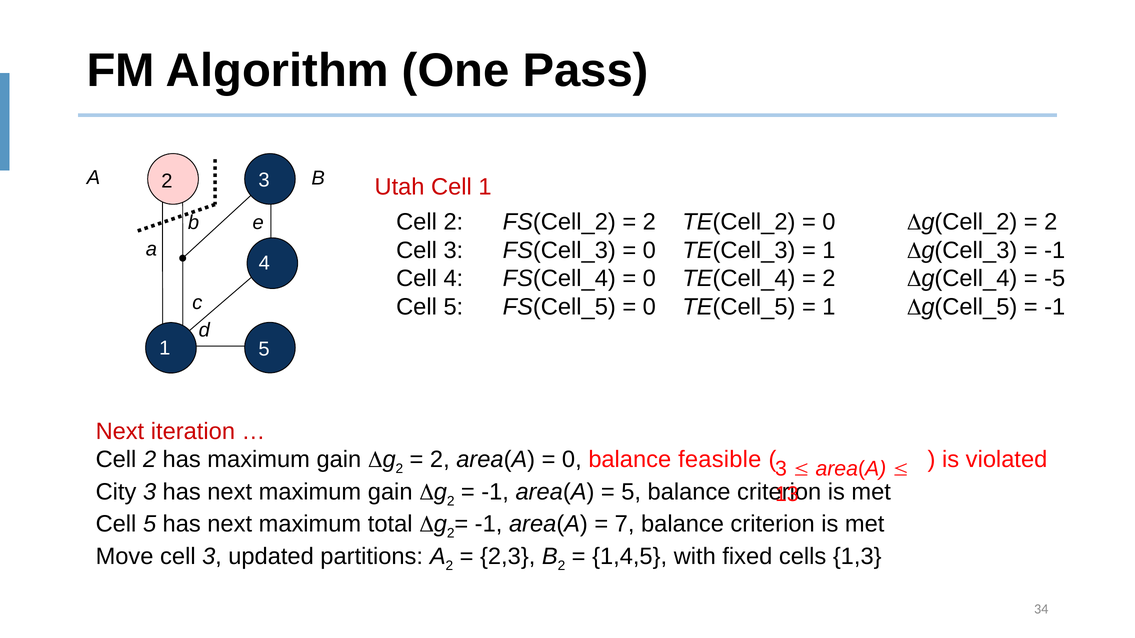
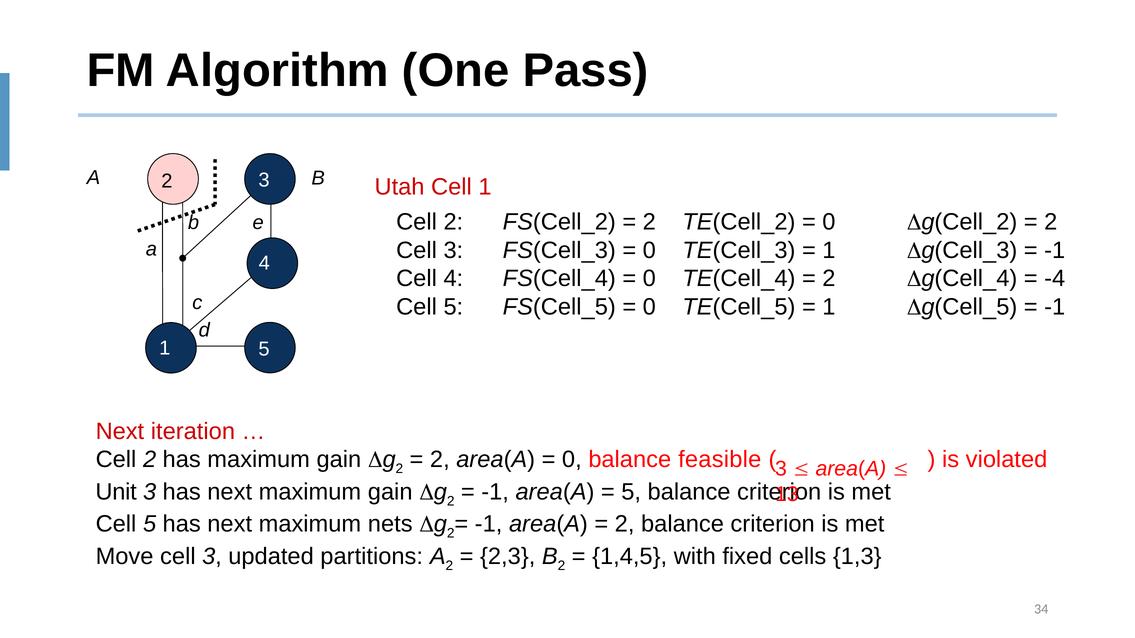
-5: -5 -> -4
City: City -> Unit
total: total -> nets
7 at (625, 525): 7 -> 2
